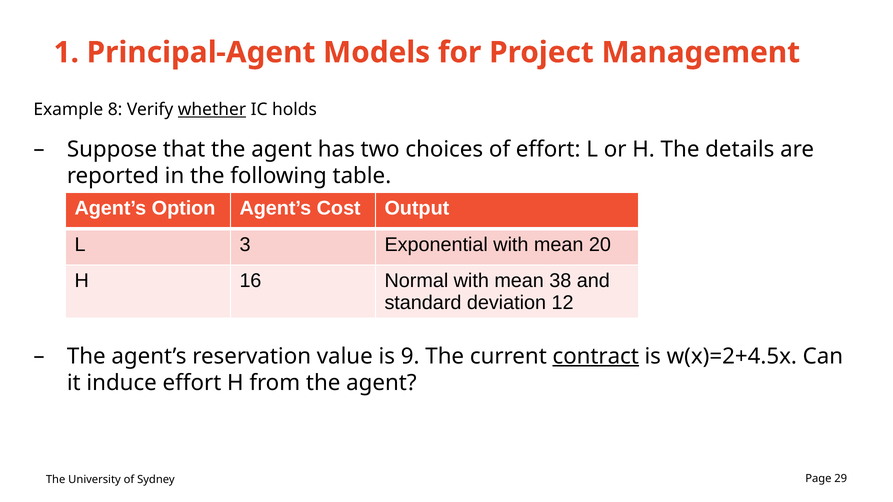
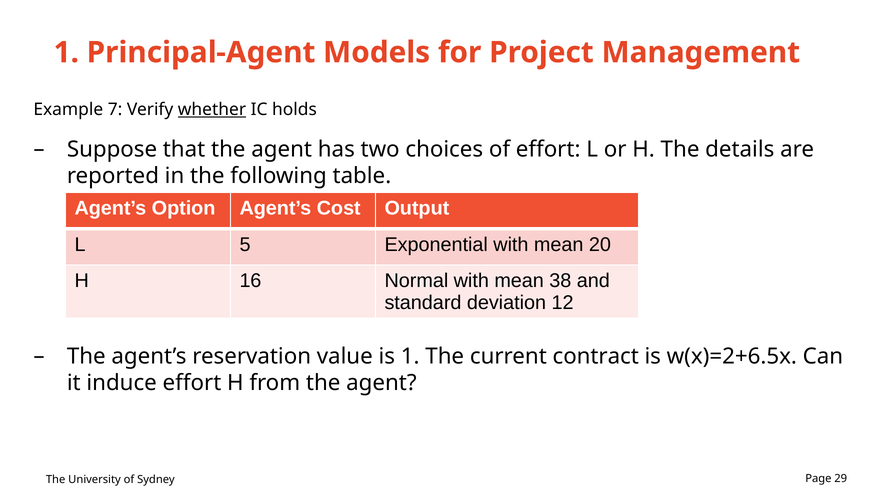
8: 8 -> 7
3: 3 -> 5
is 9: 9 -> 1
contract underline: present -> none
w(x)=2+4.5x: w(x)=2+4.5x -> w(x)=2+6.5x
